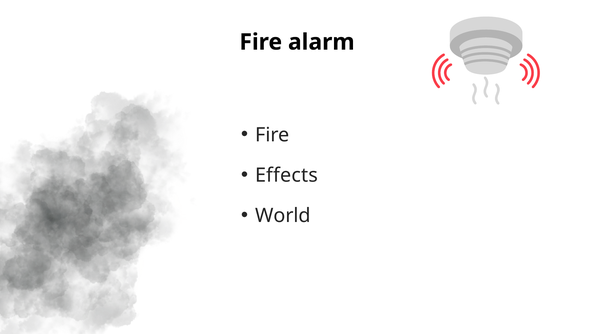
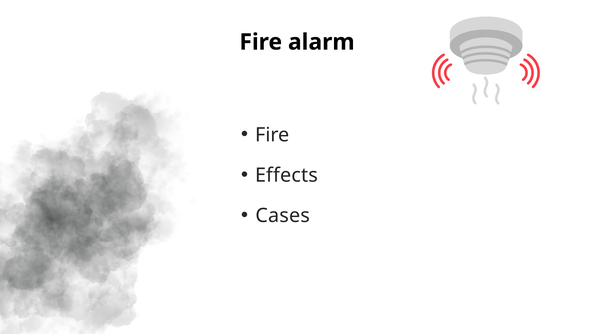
World: World -> Cases
